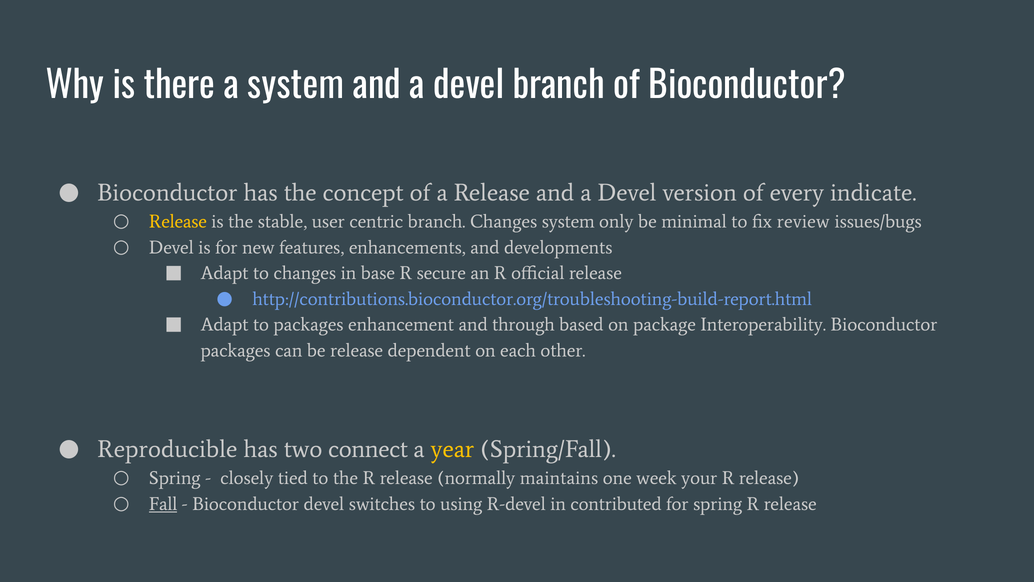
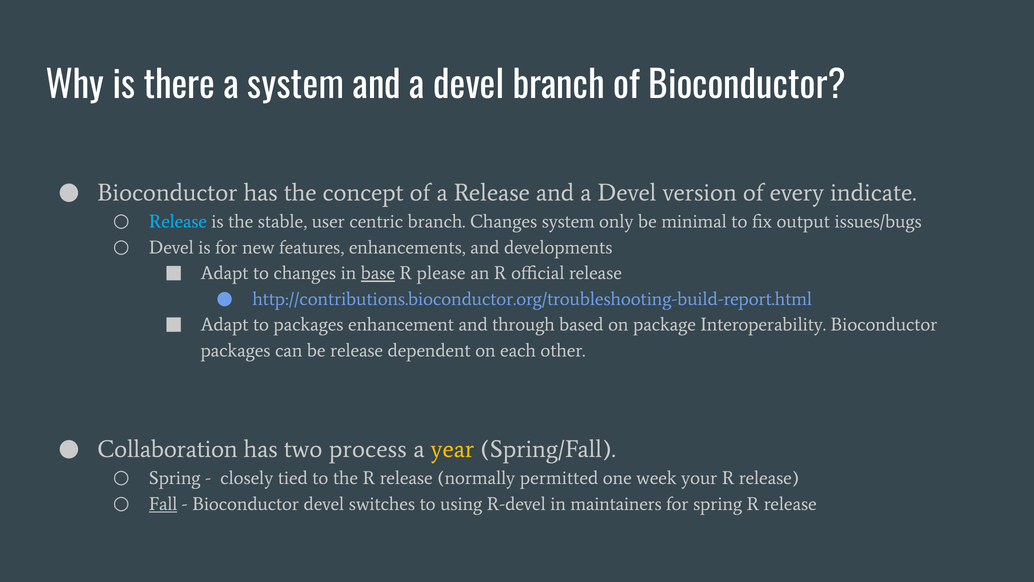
Release at (178, 221) colour: yellow -> light blue
review: review -> output
base underline: none -> present
secure: secure -> please
Reproducible: Reproducible -> Collaboration
connect: connect -> process
maintains: maintains -> permitted
contributed: contributed -> maintainers
